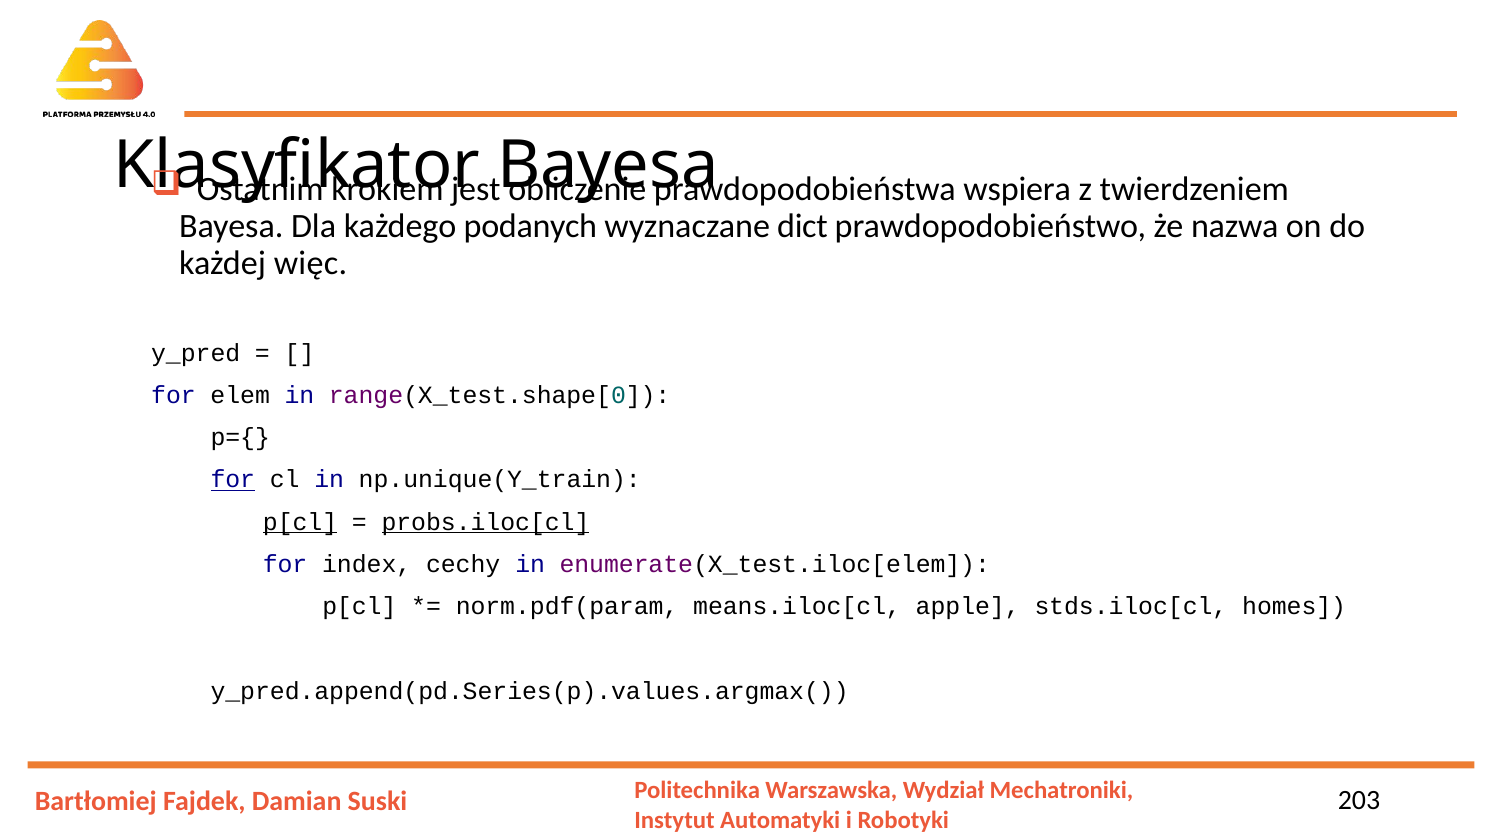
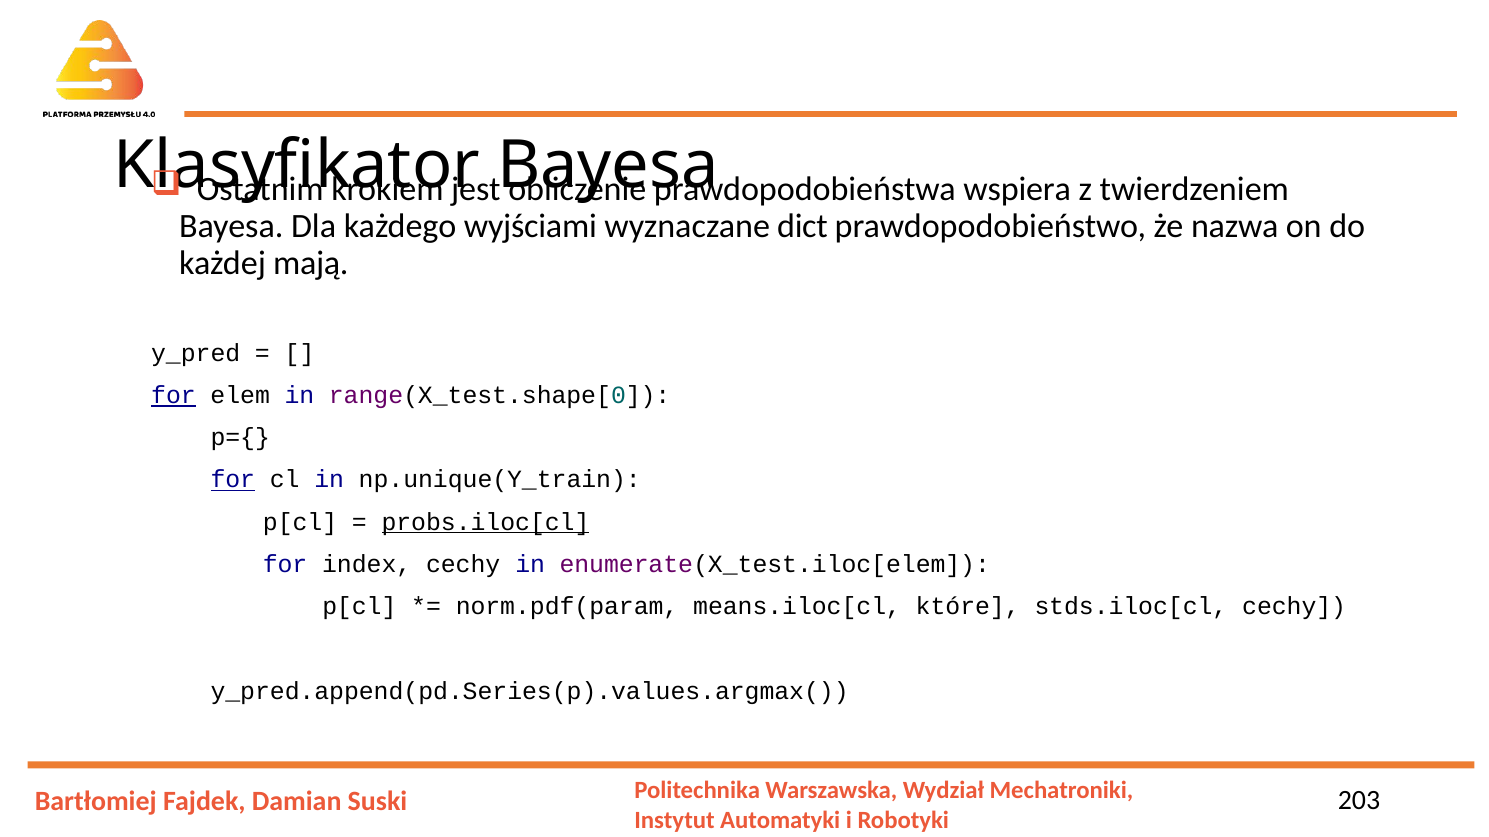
podanych: podanych -> wyjściami
więc: więc -> mają
for at (173, 395) underline: none -> present
p[cl at (300, 522) underline: present -> none
apple: apple -> które
stds.iloc[cl homes: homes -> cechy
